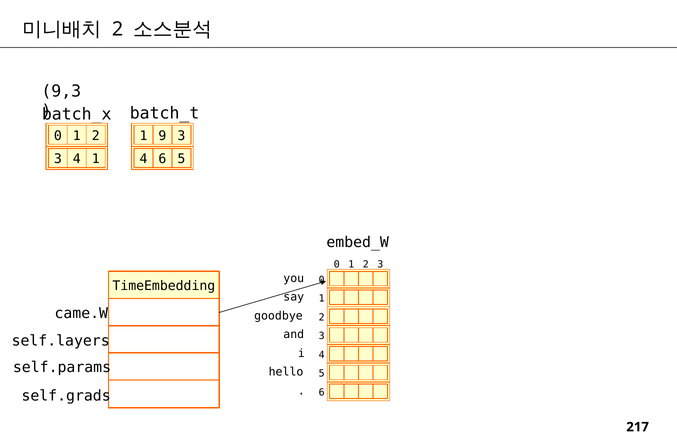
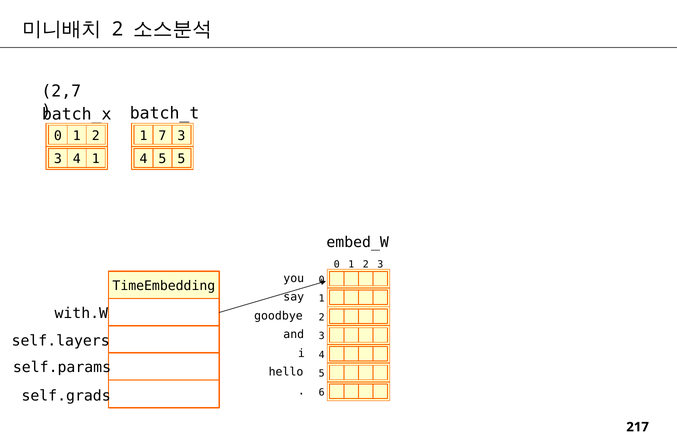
9,3: 9,3 -> 2,7
9: 9 -> 7
6 at (162, 159): 6 -> 5
came.W: came.W -> with.W
